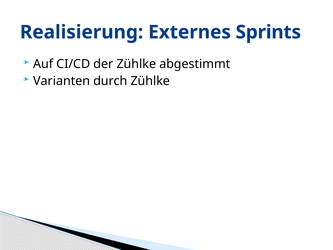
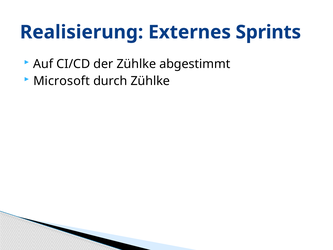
Varianten: Varianten -> Microsoft
